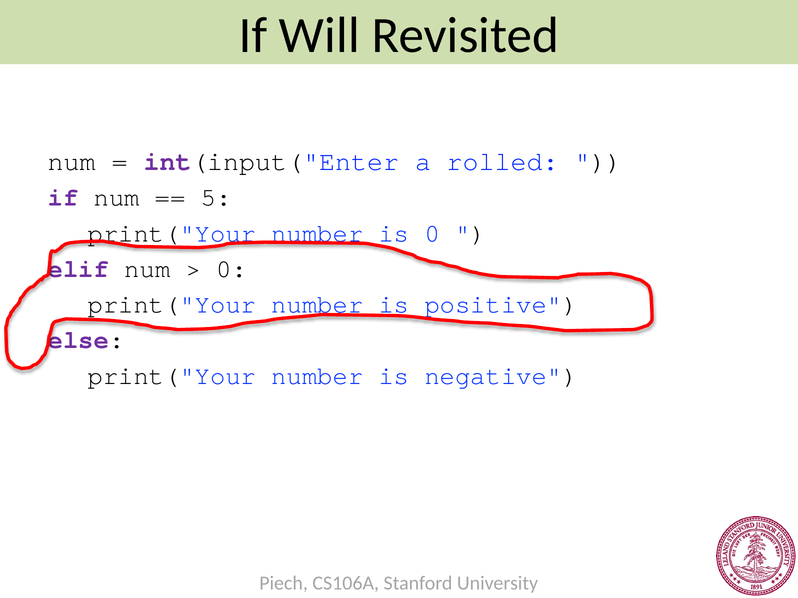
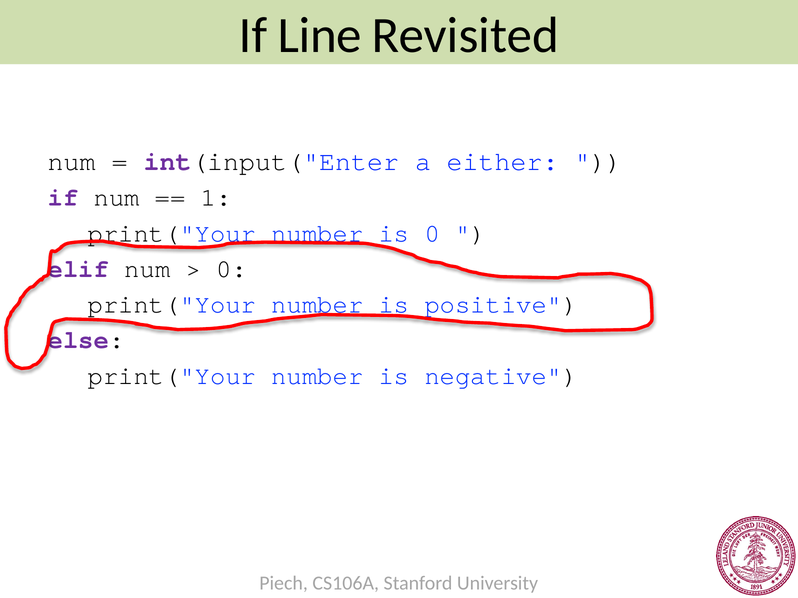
Will: Will -> Line
rolled: rolled -> either
5: 5 -> 1
